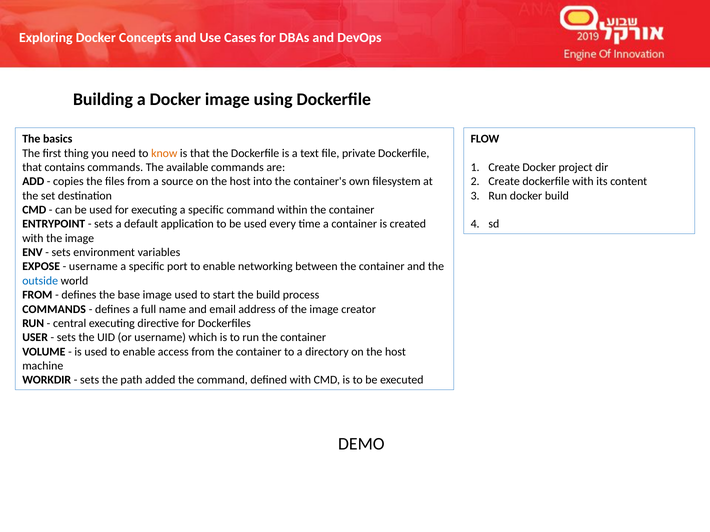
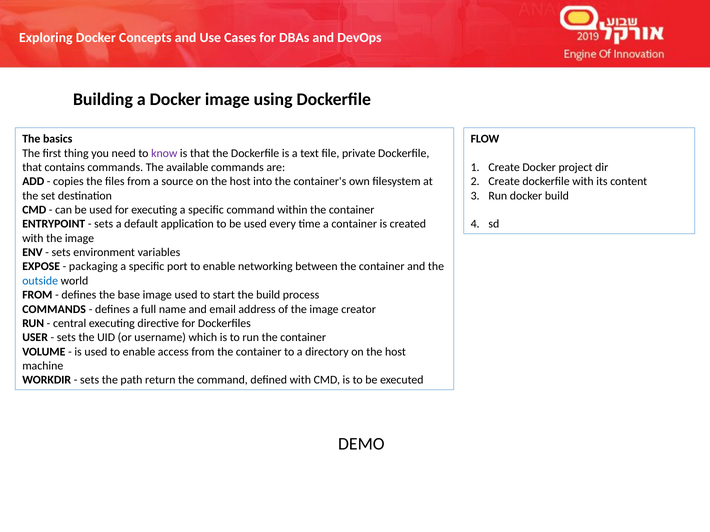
know colour: orange -> purple
username at (93, 267): username -> packaging
added: added -> return
